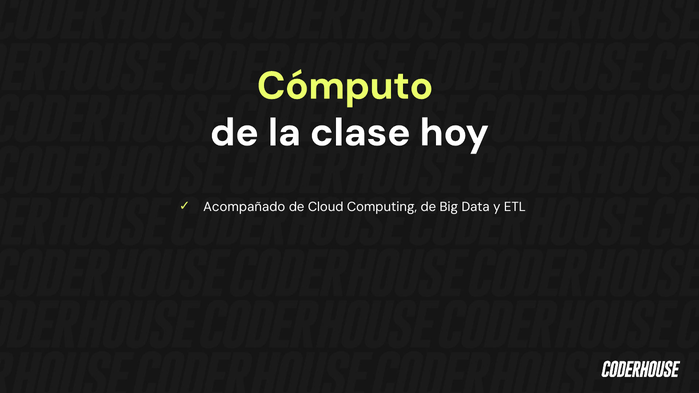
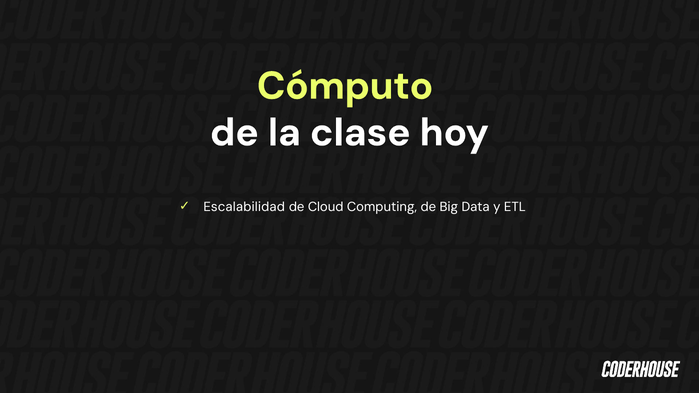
Acompañado: Acompañado -> Escalabilidad
